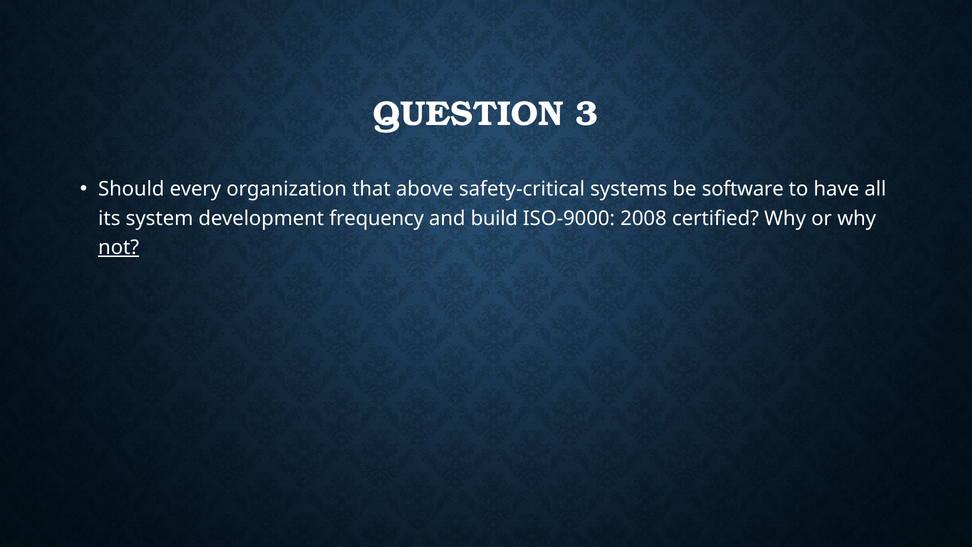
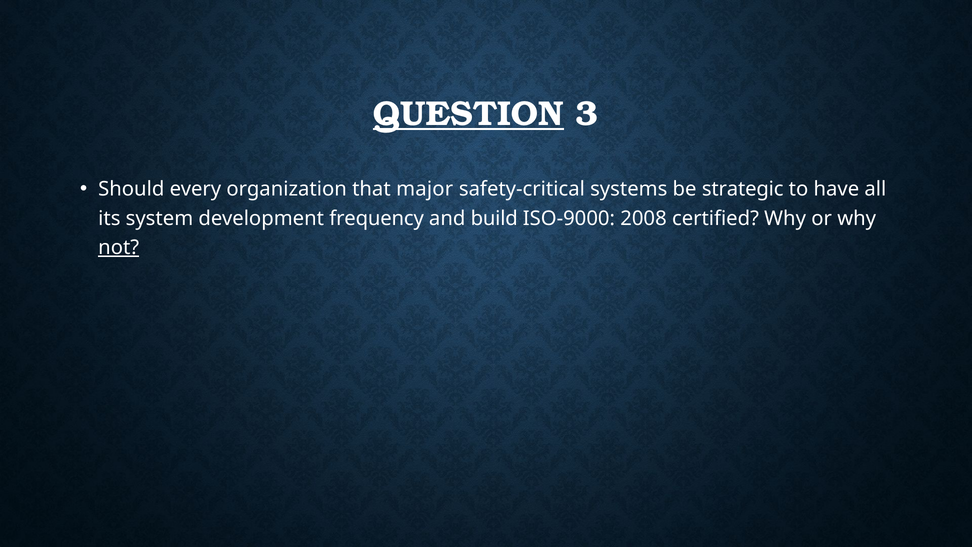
QUESTION underline: none -> present
above: above -> major
software: software -> strategic
